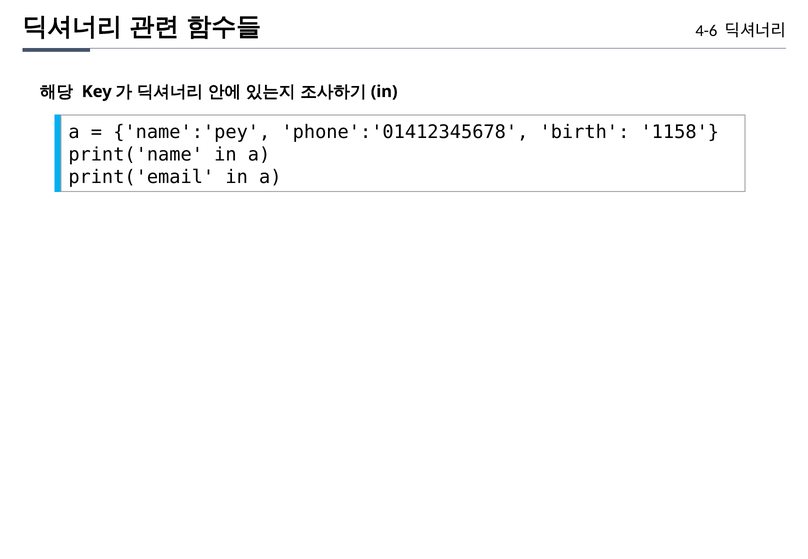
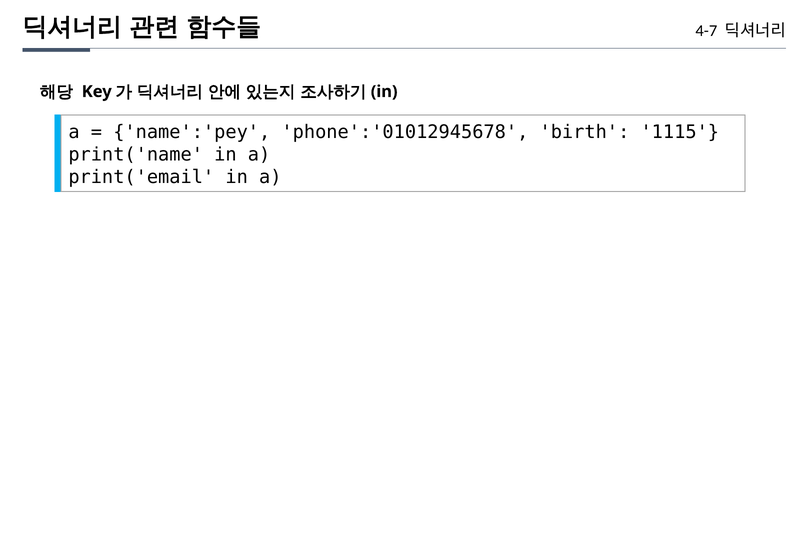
4-6: 4-6 -> 4-7
phone':'01412345678: phone':'01412345678 -> phone':'01012945678
1158: 1158 -> 1115
